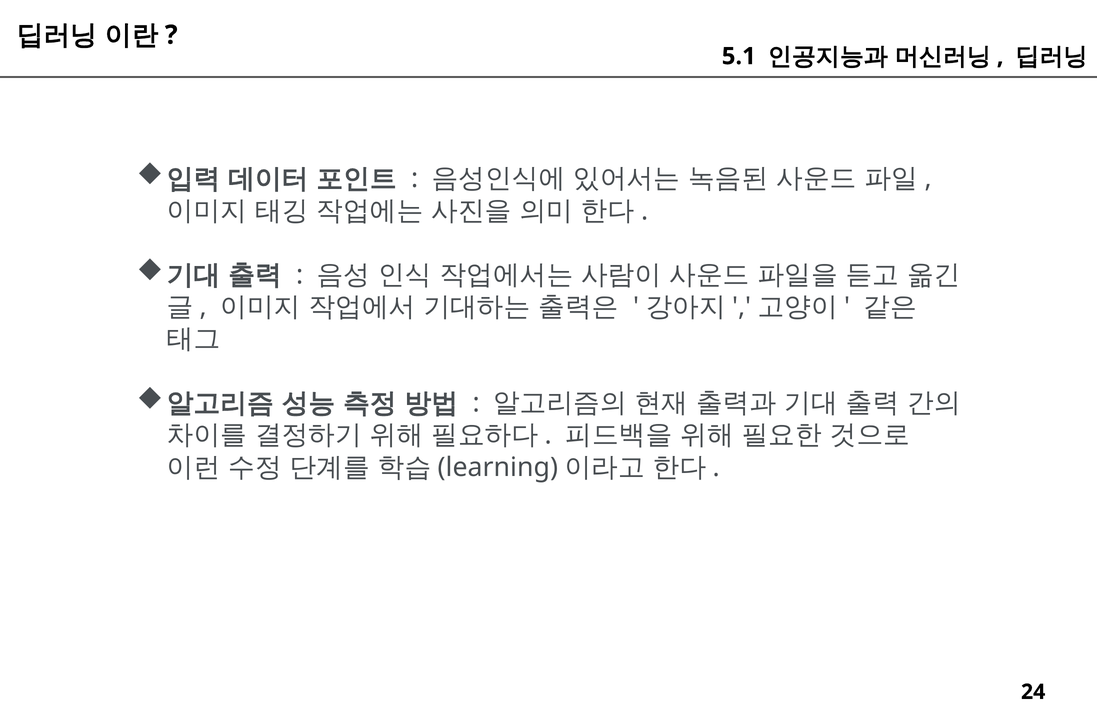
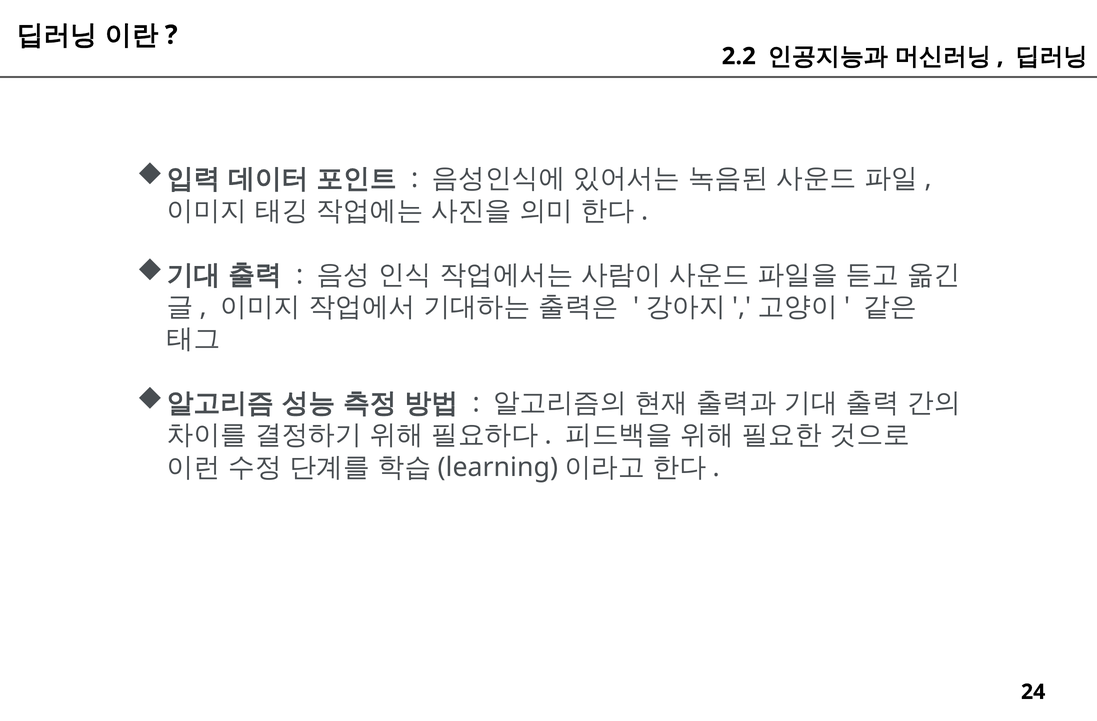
5.1: 5.1 -> 2.2
